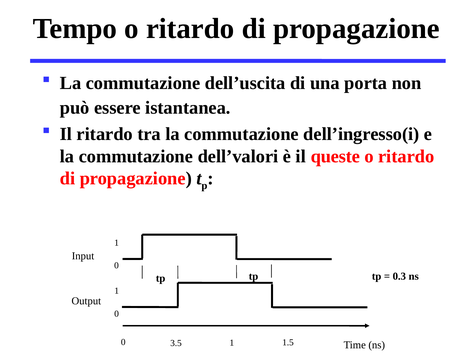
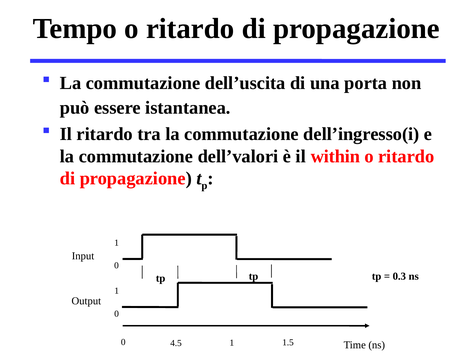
queste: queste -> within
3.5: 3.5 -> 4.5
